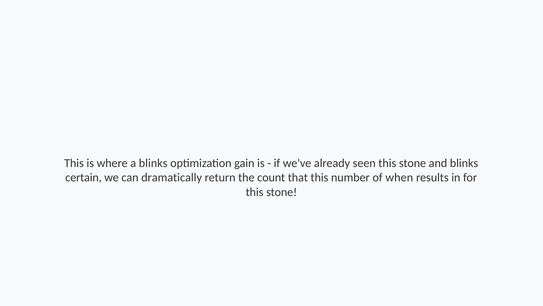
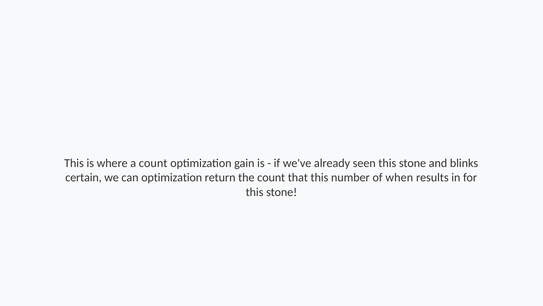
a blinks: blinks -> count
can dramatically: dramatically -> optimization
